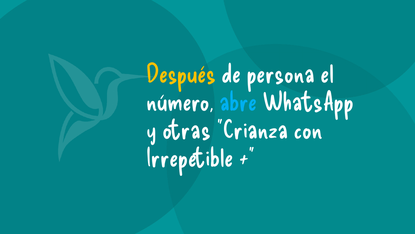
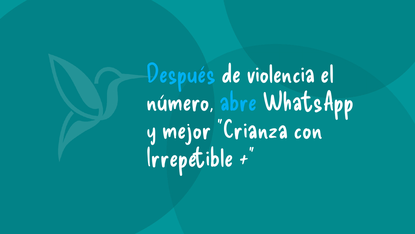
Después colour: yellow -> light blue
persona: persona -> violencia
otras: otras -> mejor
